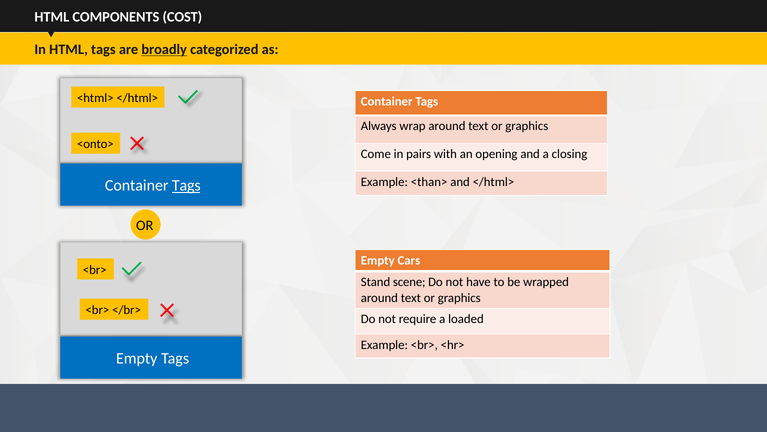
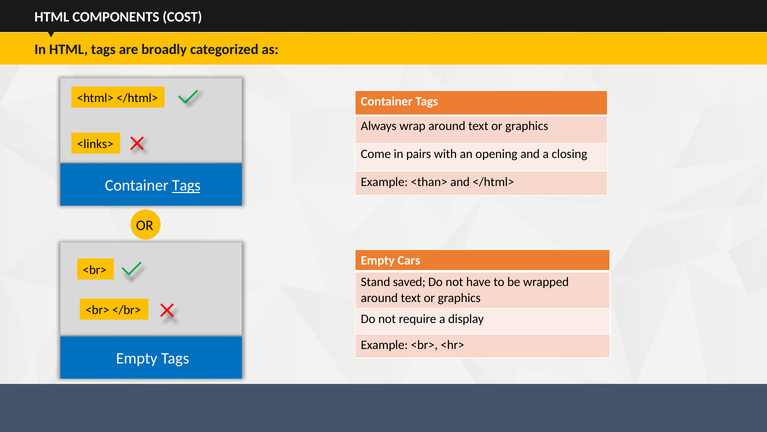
broadly underline: present -> none
<onto>: <onto> -> <links>
scene: scene -> saved
loaded: loaded -> display
